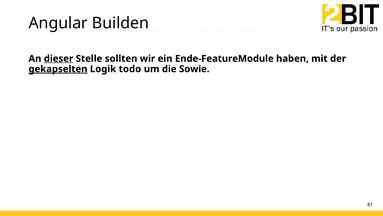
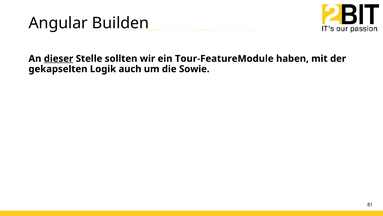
Ende-FeatureModule: Ende-FeatureModule -> Tour-FeatureModule
gekapselten underline: present -> none
todo: todo -> auch
